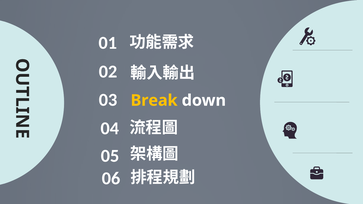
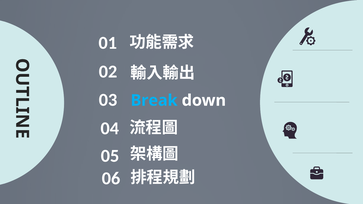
Break colour: yellow -> light blue
